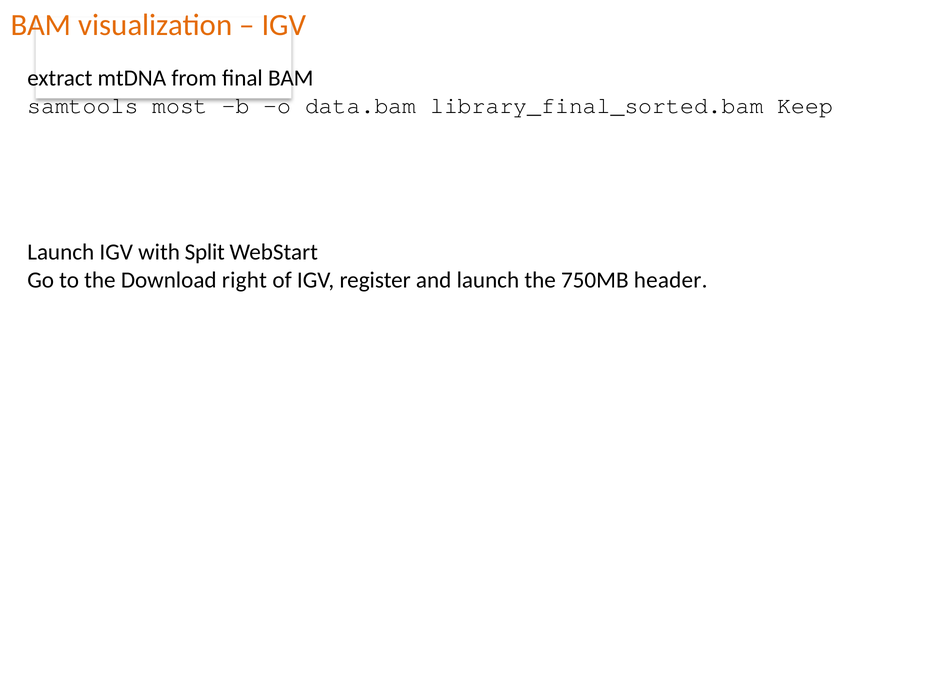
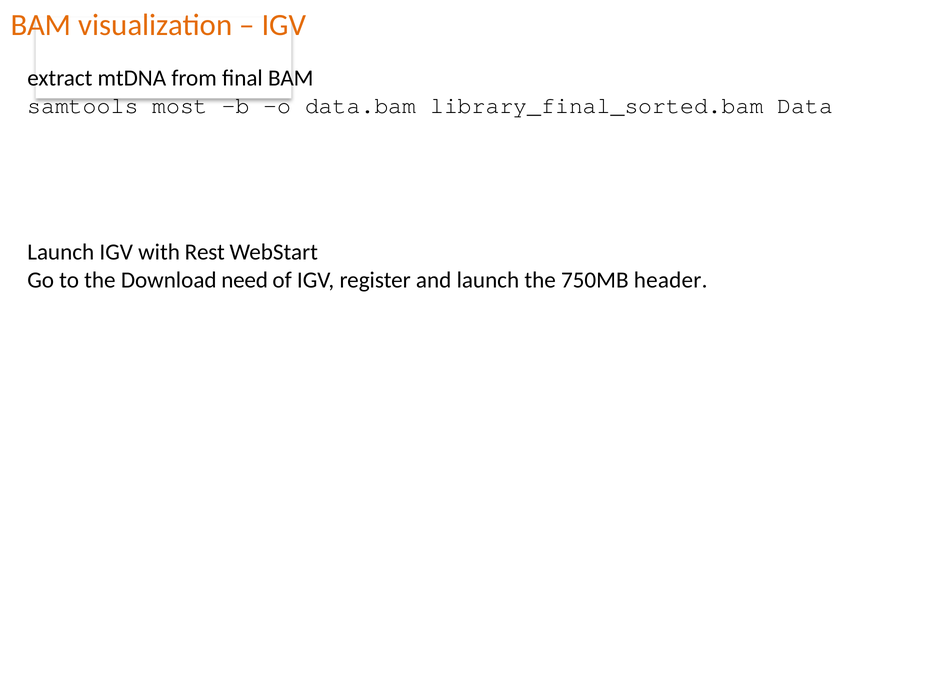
Keep: Keep -> Data
Split: Split -> Rest
right: right -> need
